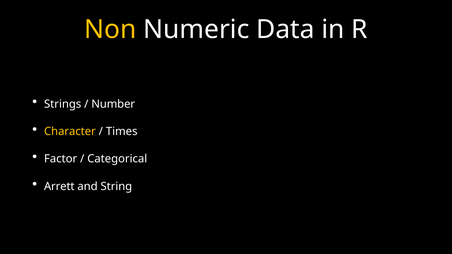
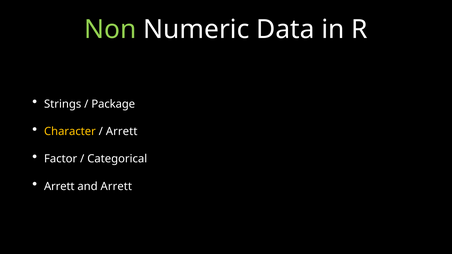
Non colour: yellow -> light green
Number: Number -> Package
Times at (122, 132): Times -> Arrett
and String: String -> Arrett
